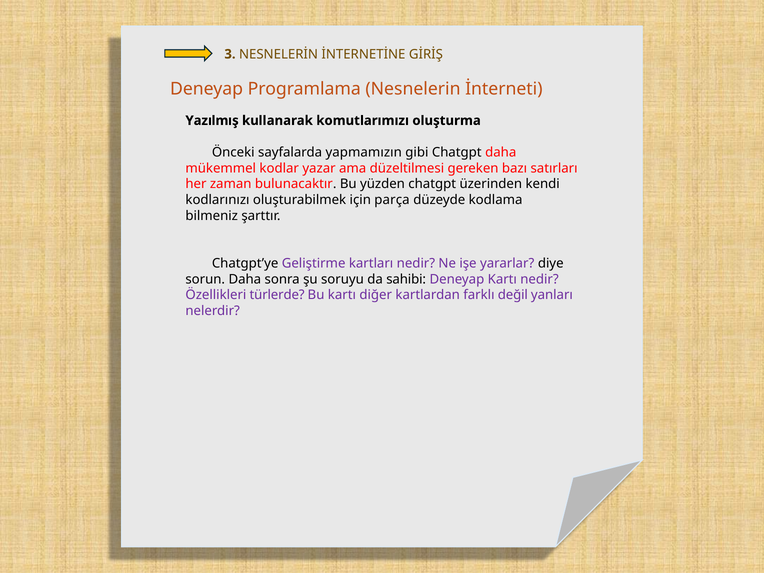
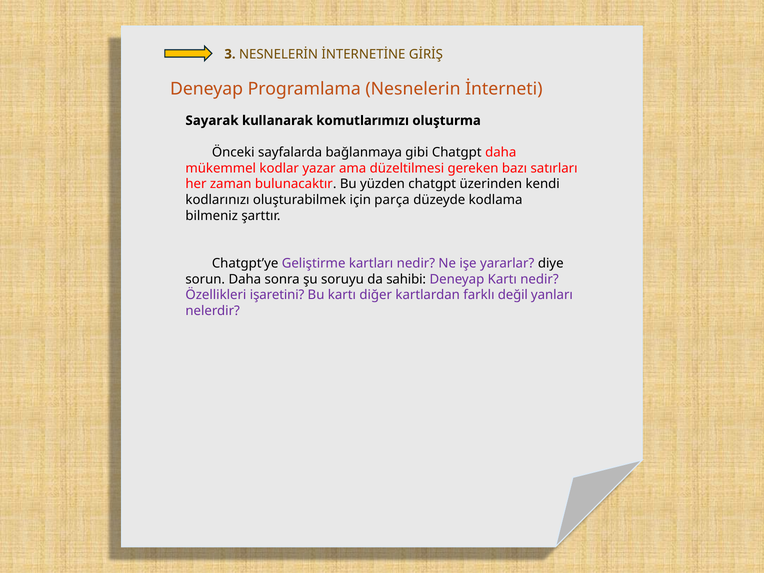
Yazılmış: Yazılmış -> Sayarak
yapmamızın: yapmamızın -> bağlanmaya
türlerde: türlerde -> işaretini
